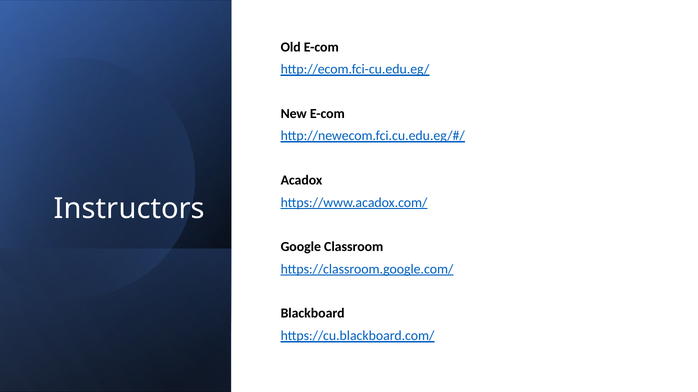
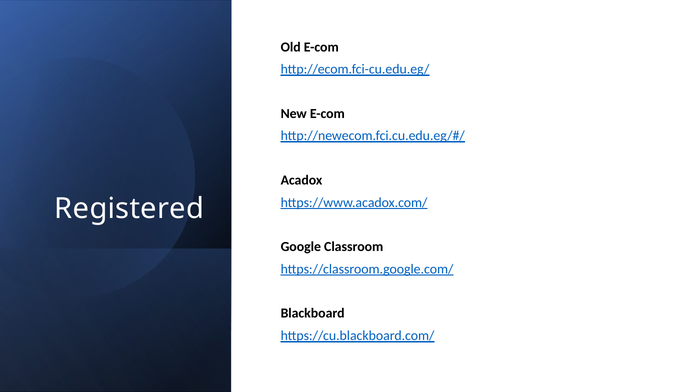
Instructors: Instructors -> Registered
